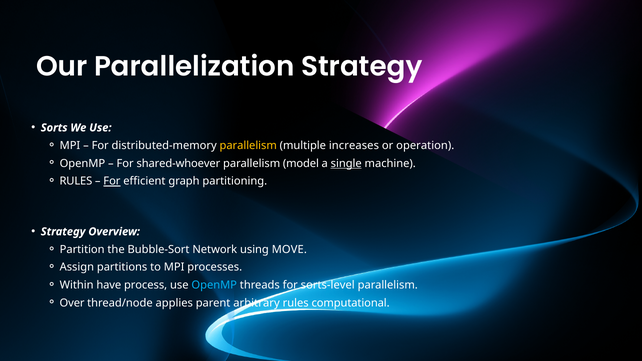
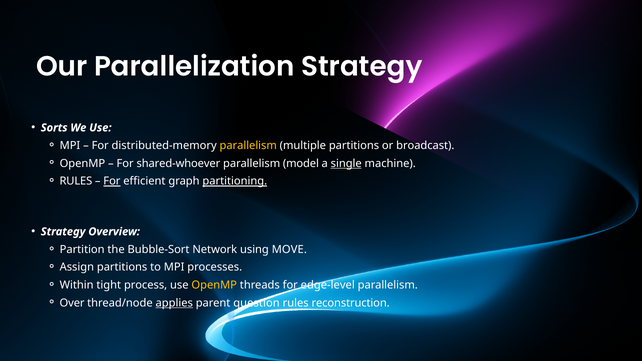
multiple increases: increases -> partitions
operation: operation -> broadcast
partitioning underline: none -> present
have: have -> tight
OpenMP at (214, 285) colour: light blue -> yellow
sorts-level: sorts-level -> edge-level
applies underline: none -> present
arbitrary: arbitrary -> question
computational: computational -> reconstruction
